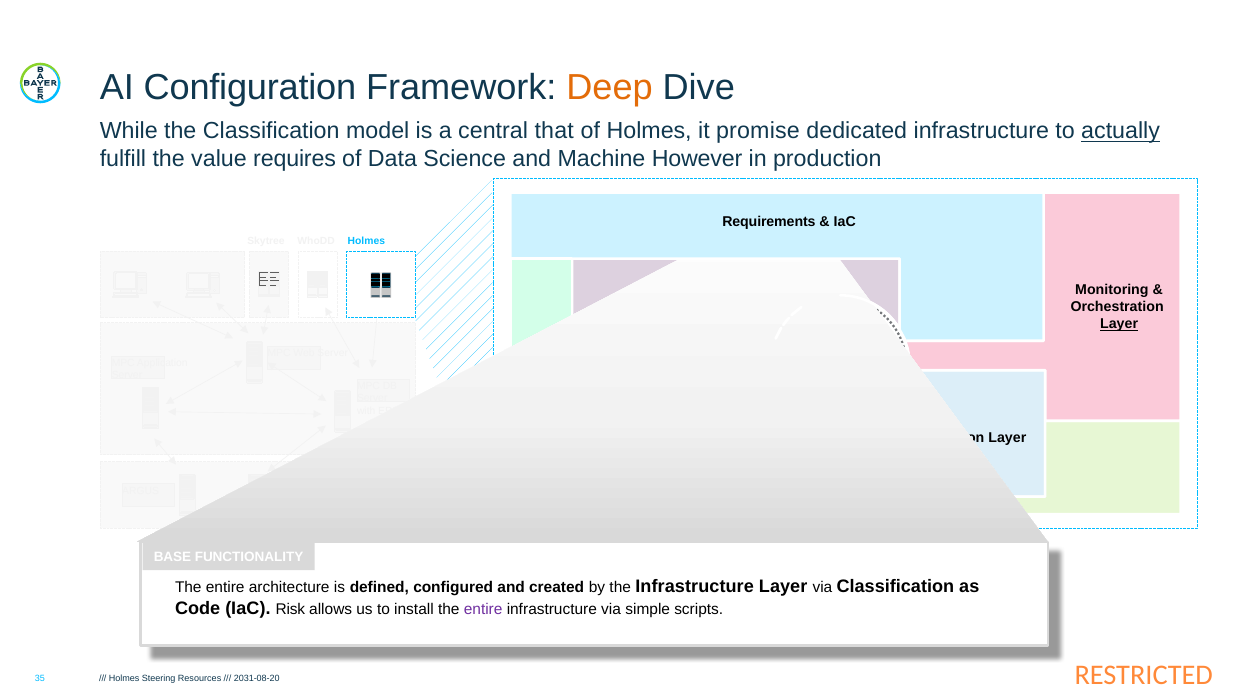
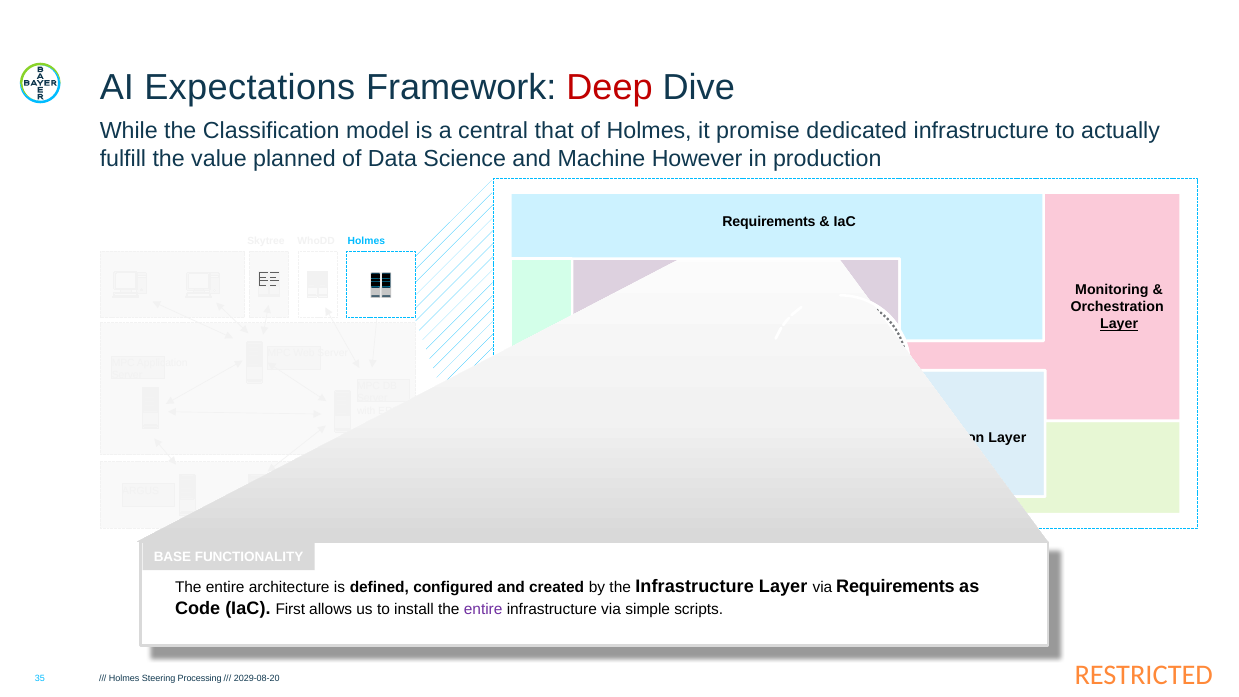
Configuration: Configuration -> Expectations
Deep colour: orange -> red
actually underline: present -> none
requires: requires -> planned
via Classification: Classification -> Requirements
Risk: Risk -> First
Resources: Resources -> Processing
2031-08-20: 2031-08-20 -> 2029-08-20
